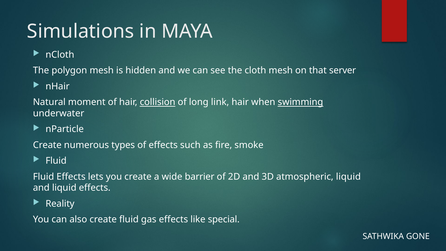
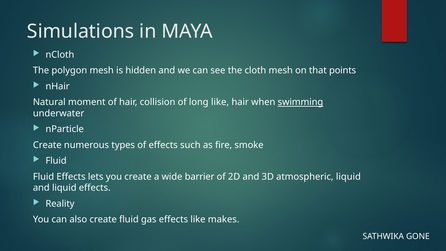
server: server -> points
collision underline: present -> none
long link: link -> like
special: special -> makes
